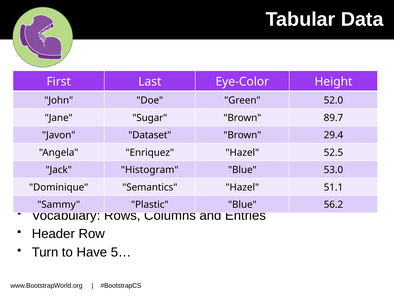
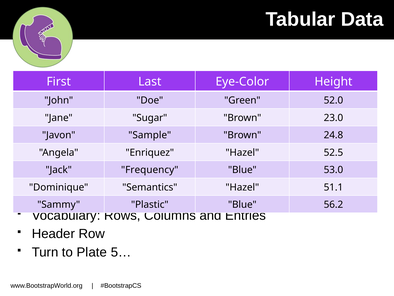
89.7: 89.7 -> 23.0
Dataset: Dataset -> Sample
29.4: 29.4 -> 24.8
Histogram: Histogram -> Frequency
Have: Have -> Plate
